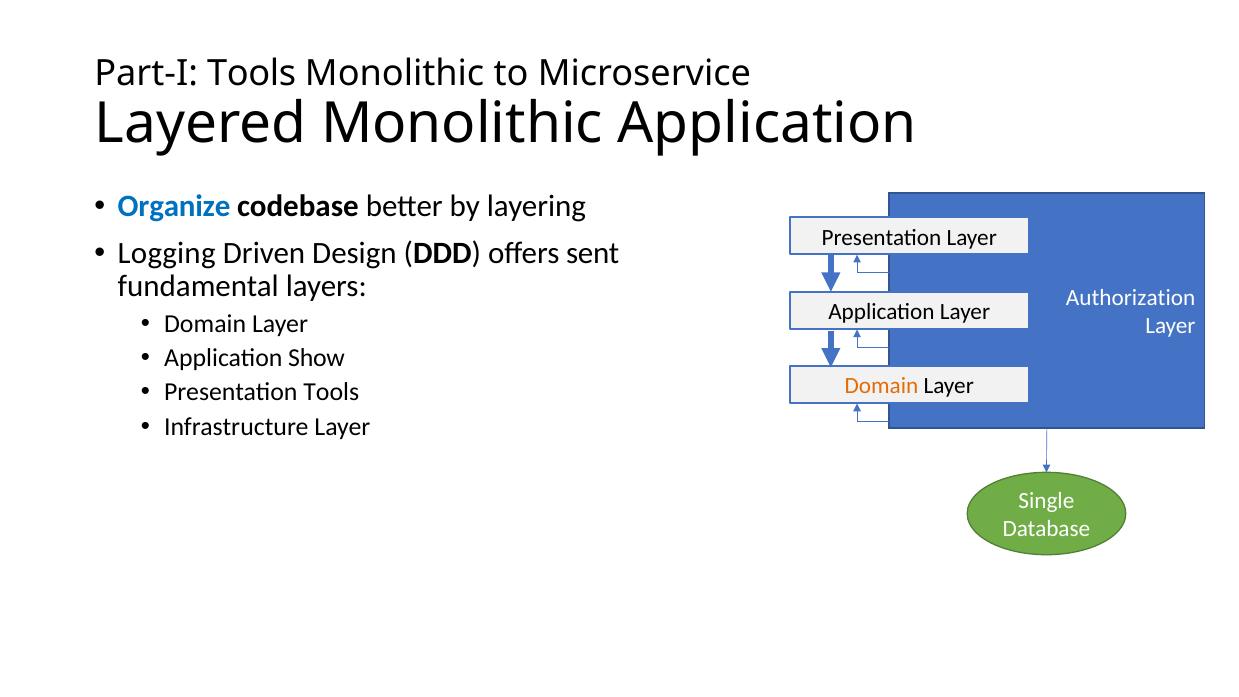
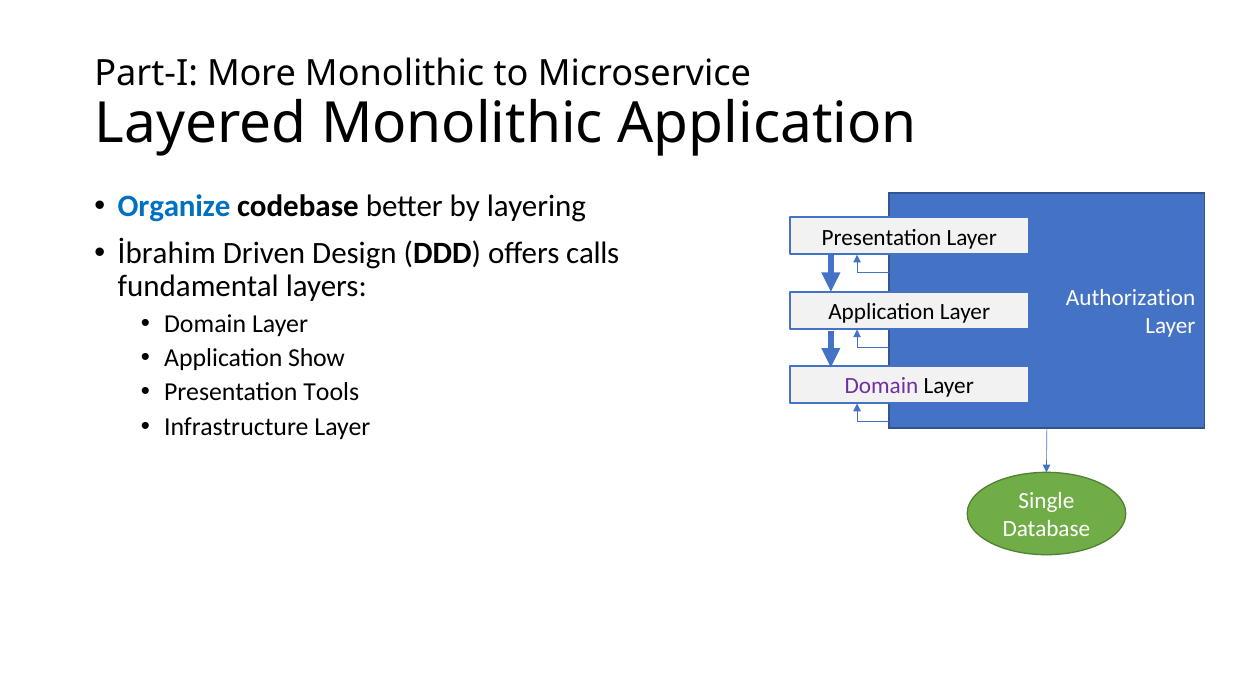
Part-I Tools: Tools -> More
Logging: Logging -> İbrahim
sent: sent -> calls
Domain at (881, 386) colour: orange -> purple
